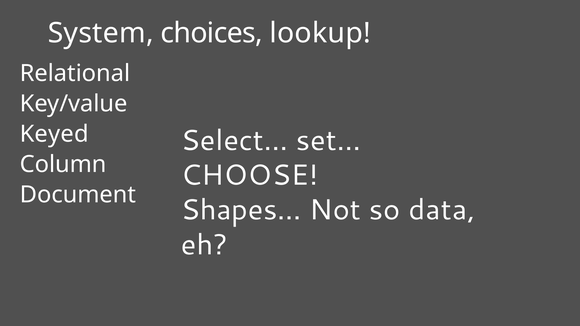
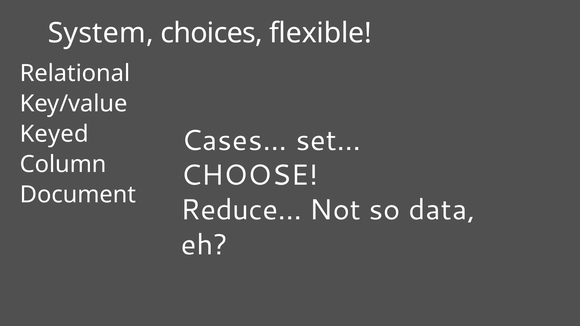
lookup: lookup -> flexible
Select…: Select… -> Cases…
Shapes…: Shapes… -> Reduce…
